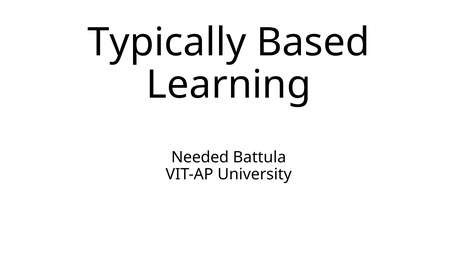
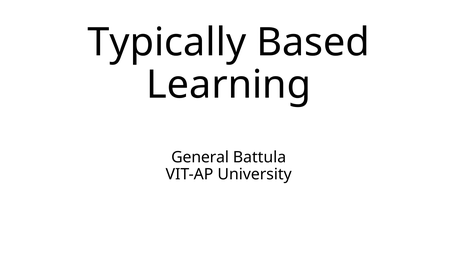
Needed: Needed -> General
